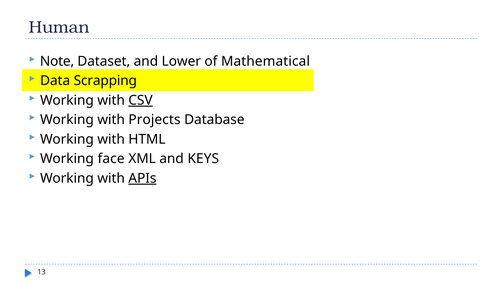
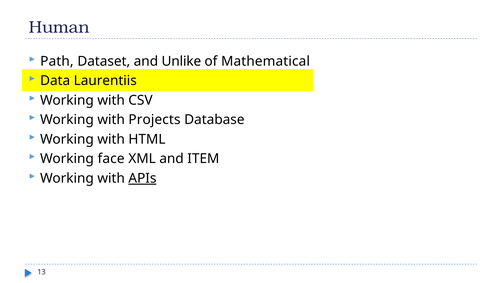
Note: Note -> Path
Lower: Lower -> Unlike
Scrapping: Scrapping -> Laurentiis
CSV underline: present -> none
KEYS: KEYS -> ITEM
